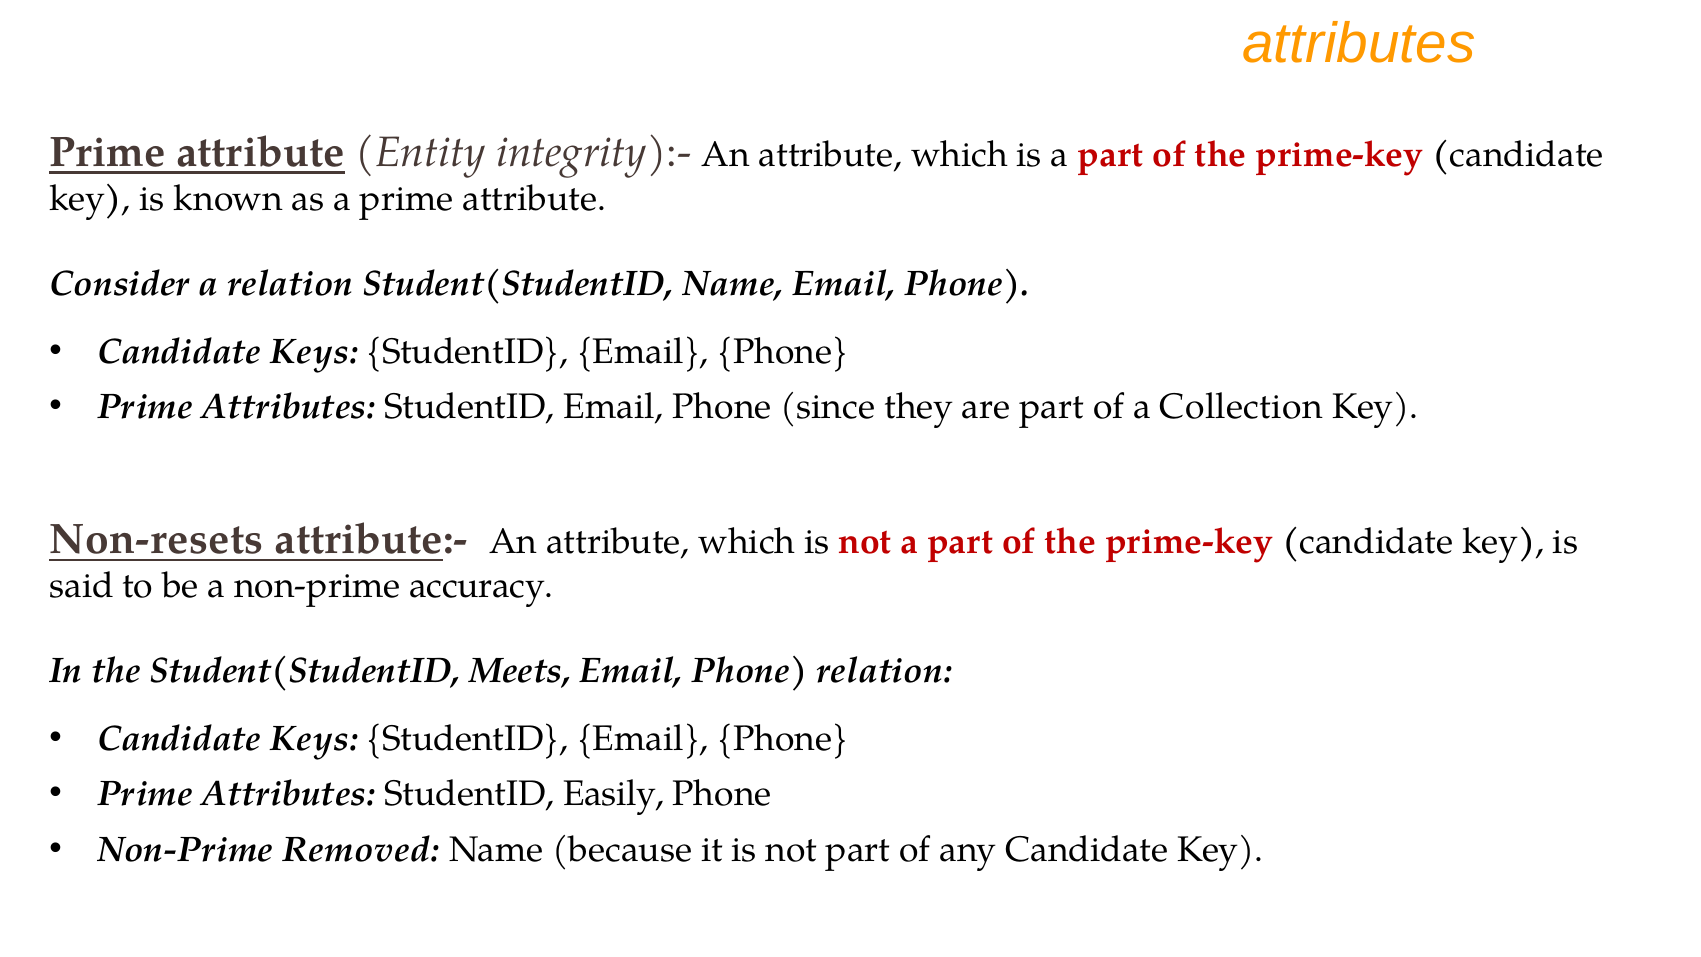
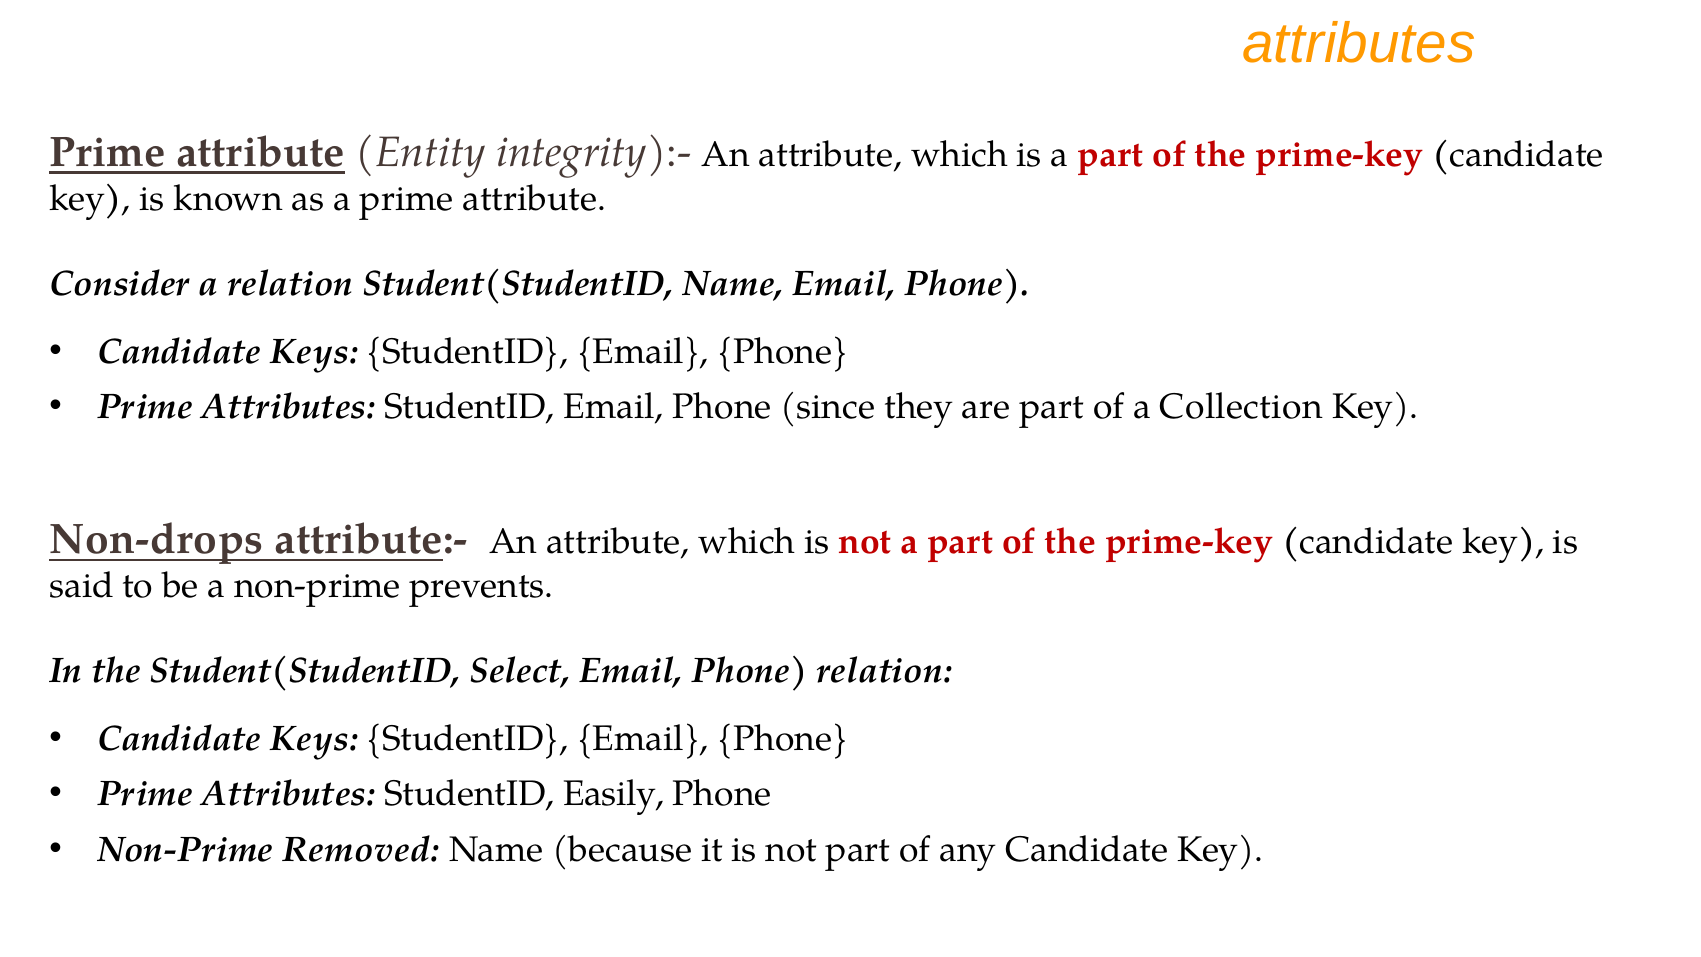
Non-resets: Non-resets -> Non-drops
accuracy: accuracy -> prevents
Meets: Meets -> Select
